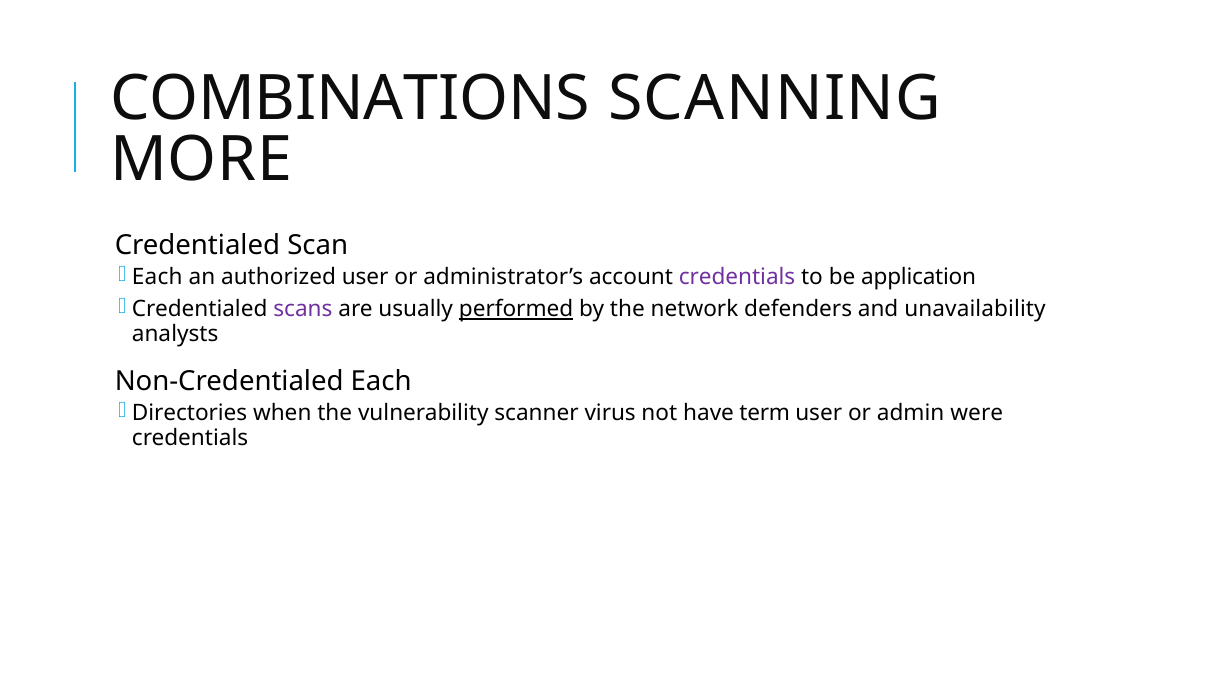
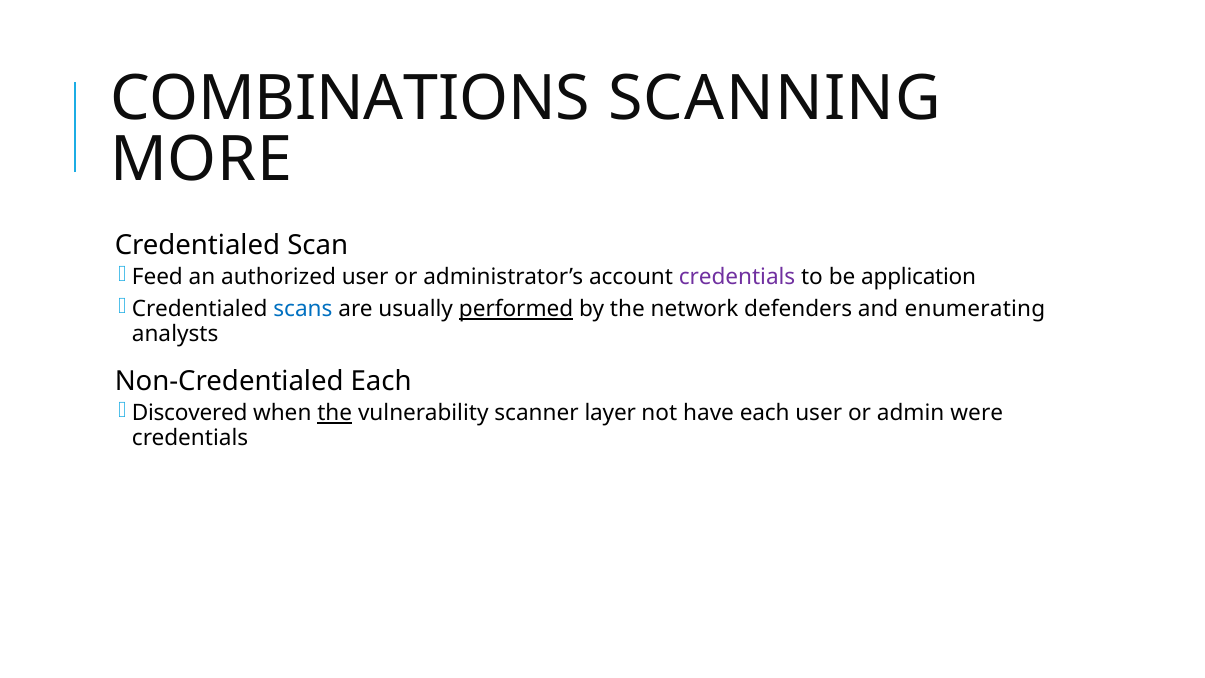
Each at (157, 277): Each -> Feed
scans colour: purple -> blue
unavailability: unavailability -> enumerating
Directories: Directories -> Discovered
the at (335, 413) underline: none -> present
virus: virus -> layer
have term: term -> each
